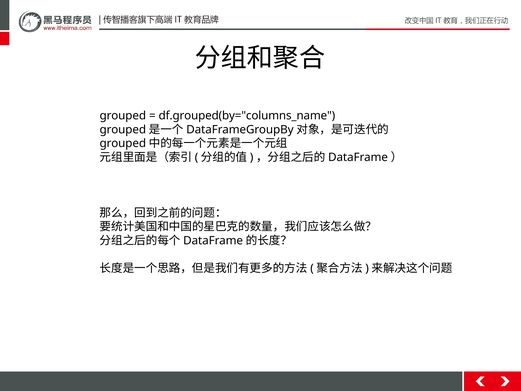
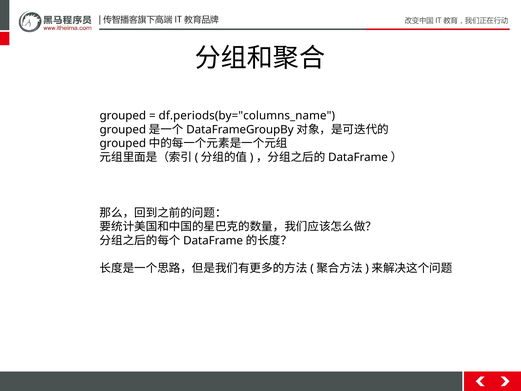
df.grouped(by="columns_name: df.grouped(by="columns_name -> df.periods(by="columns_name
